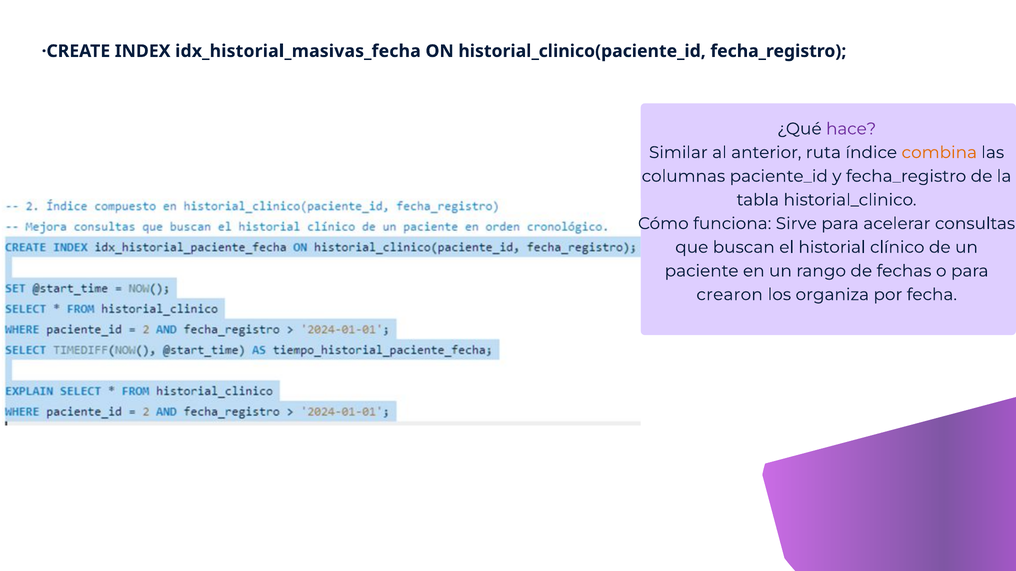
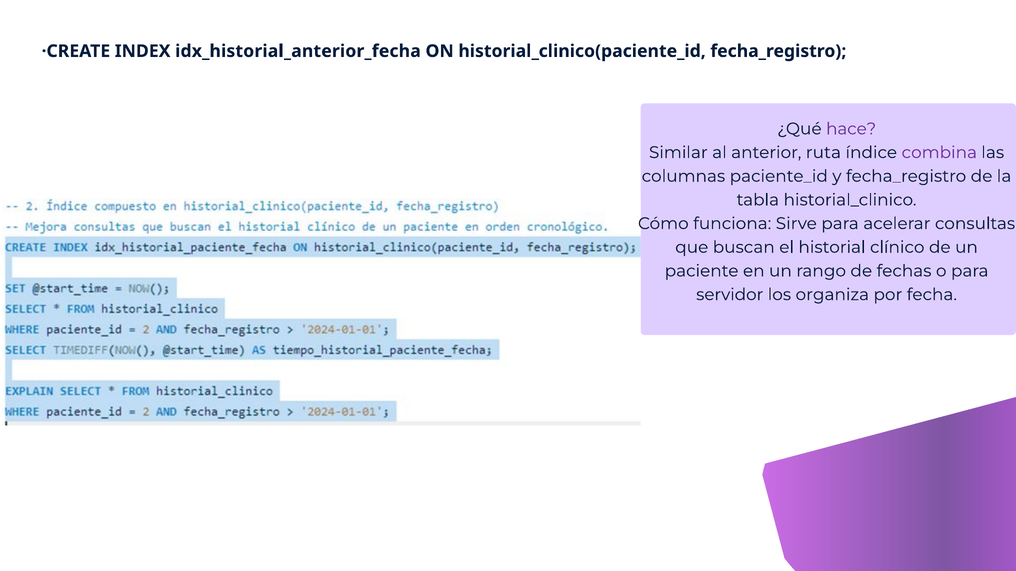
idx_historial_masivas_fecha: idx_historial_masivas_fecha -> idx_historial_anterior_fecha
combina colour: orange -> purple
crearon: crearon -> servidor
